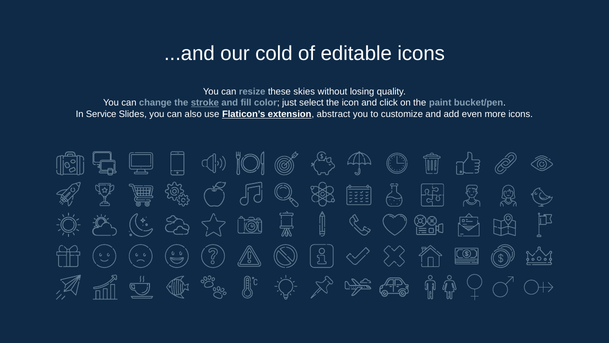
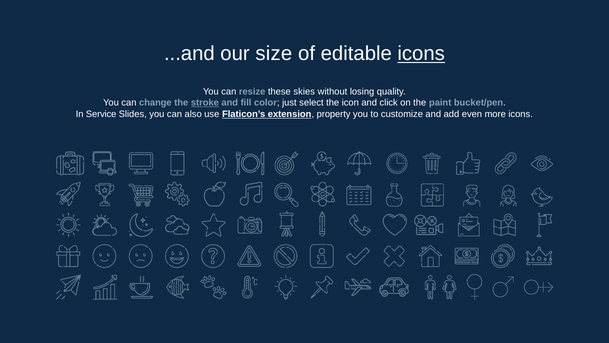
cold: cold -> size
icons at (421, 54) underline: none -> present
abstract: abstract -> property
